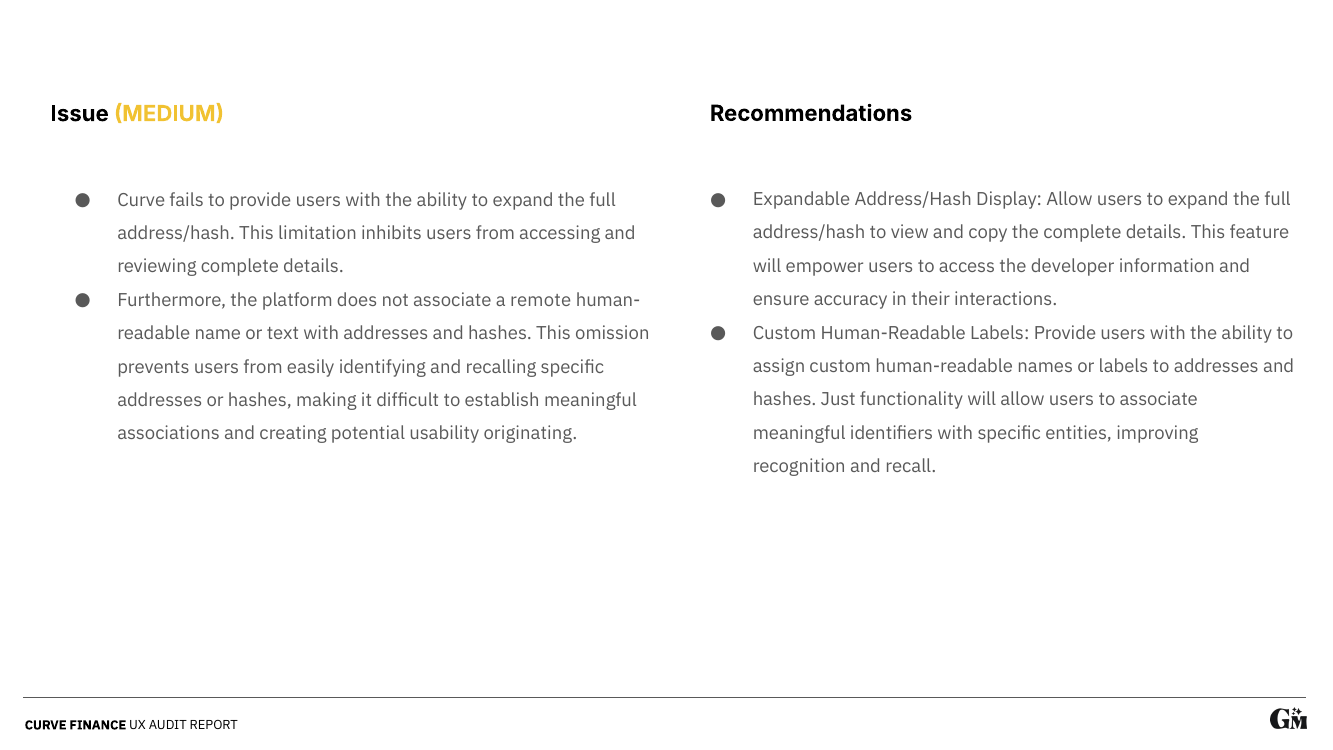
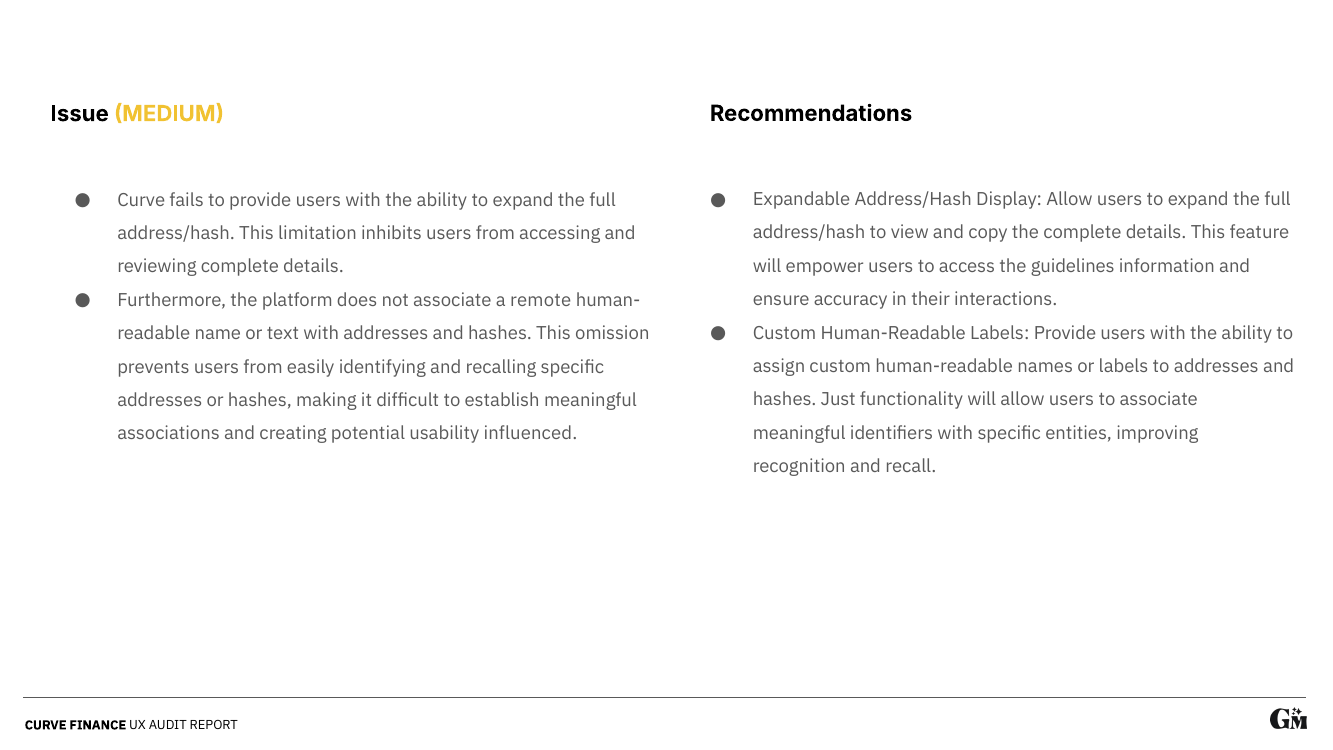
developer: developer -> guidelines
originating: originating -> influenced
